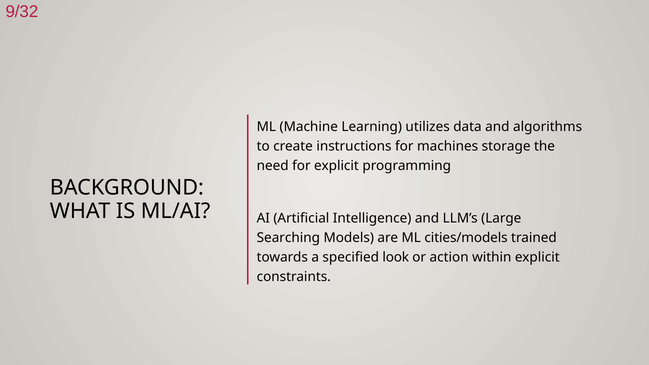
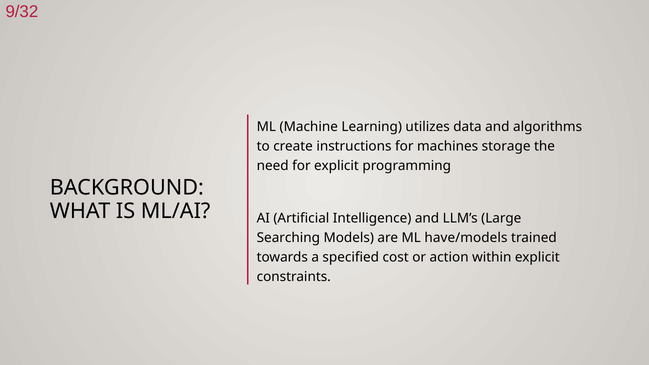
cities/models: cities/models -> have/models
look: look -> cost
